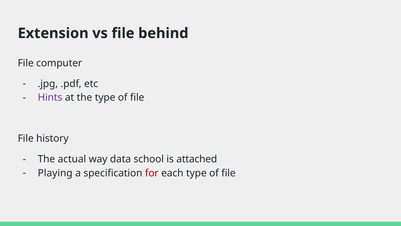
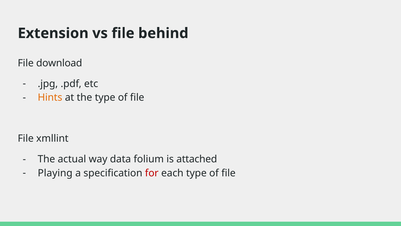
computer: computer -> download
Hints colour: purple -> orange
history: history -> xmllint
school: school -> folium
